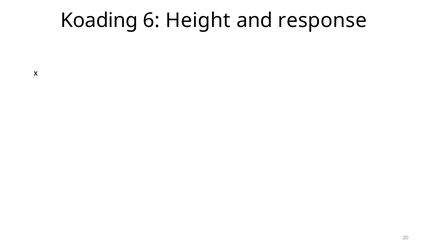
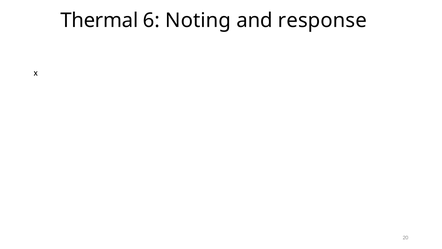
Koading: Koading -> Thermal
Height: Height -> Noting
